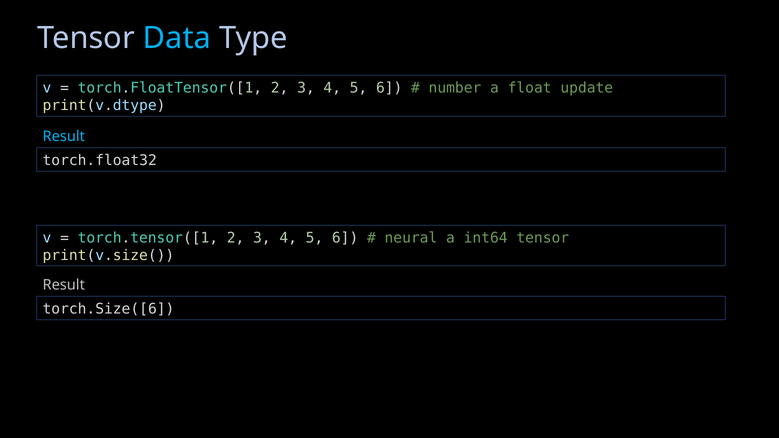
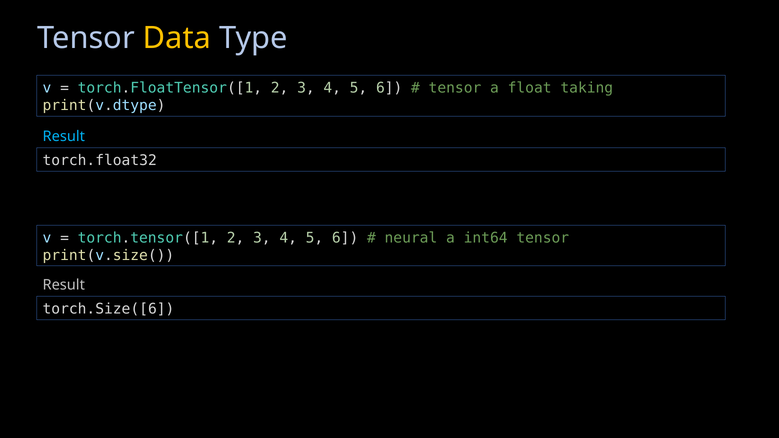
Data colour: light blue -> yellow
number at (455, 88): number -> tensor
update: update -> taking
